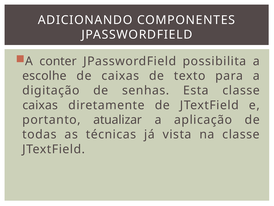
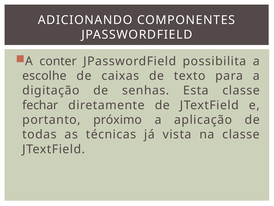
caixas at (40, 105): caixas -> fechar
atualizar: atualizar -> próximo
